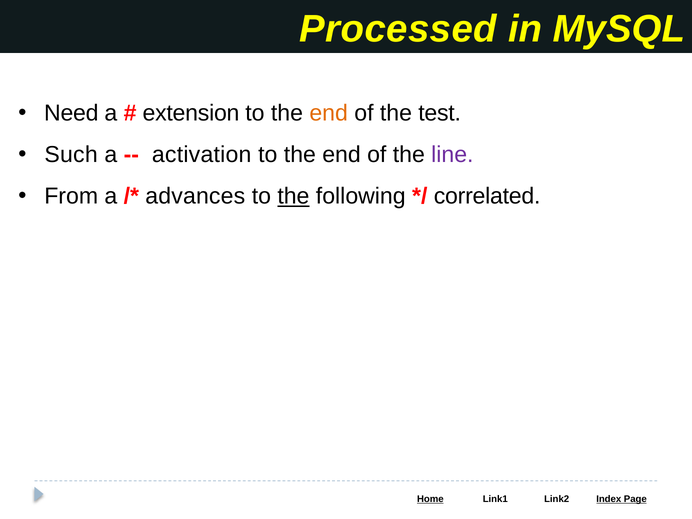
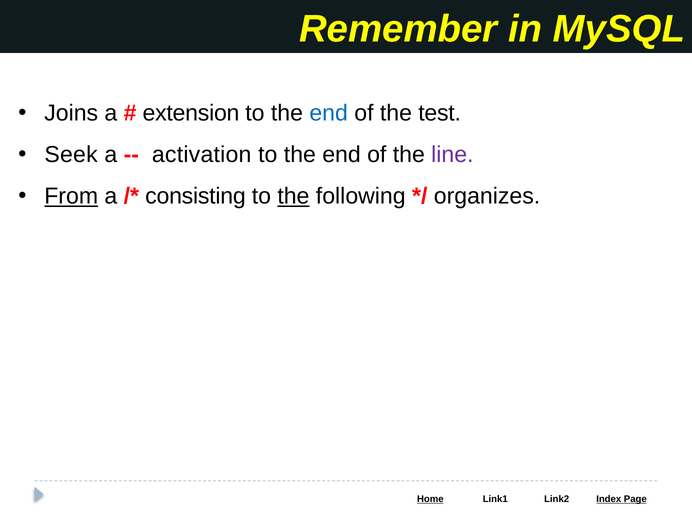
Processed: Processed -> Remember
Need: Need -> Joins
end at (329, 113) colour: orange -> blue
Such: Such -> Seek
From underline: none -> present
advances: advances -> consisting
correlated: correlated -> organizes
